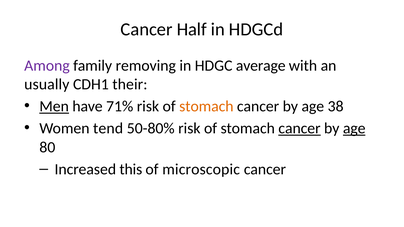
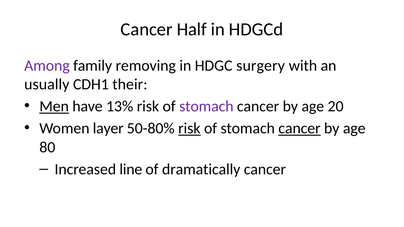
average: average -> surgery
71%: 71% -> 13%
stomach at (206, 106) colour: orange -> purple
38: 38 -> 20
tend: tend -> layer
risk at (189, 128) underline: none -> present
age at (354, 128) underline: present -> none
this: this -> line
microscopic: microscopic -> dramatically
